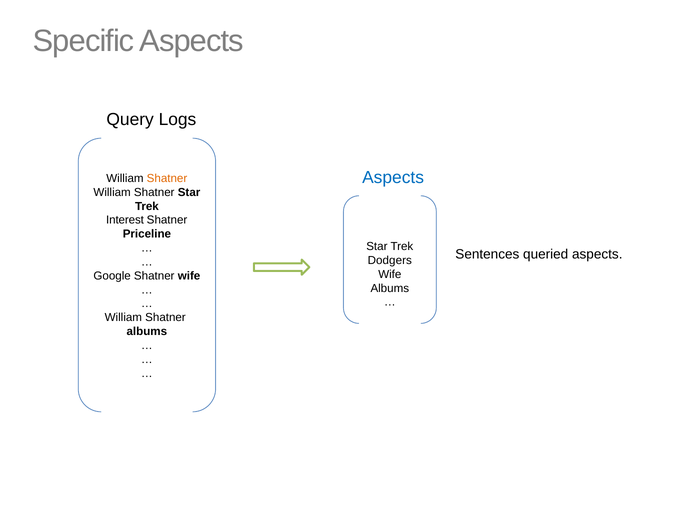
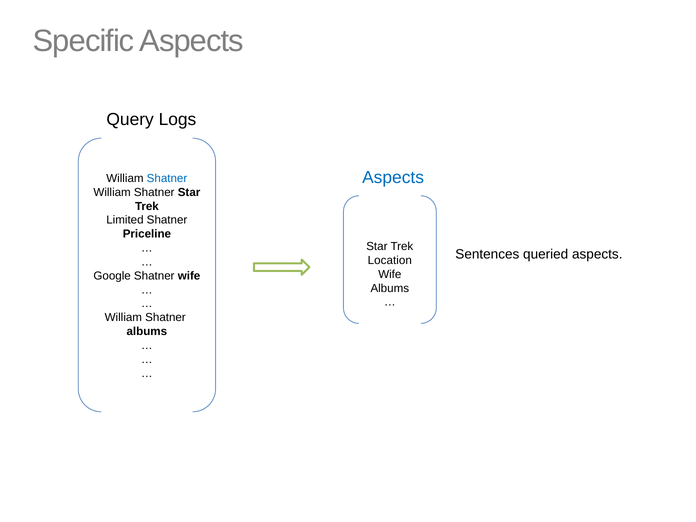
Shatner at (167, 178) colour: orange -> blue
Interest: Interest -> Limited
Dodgers: Dodgers -> Location
